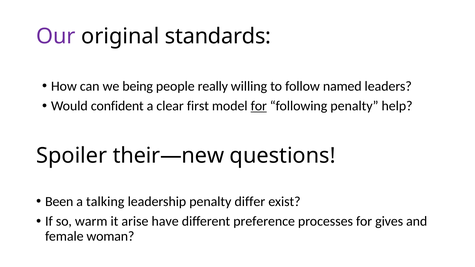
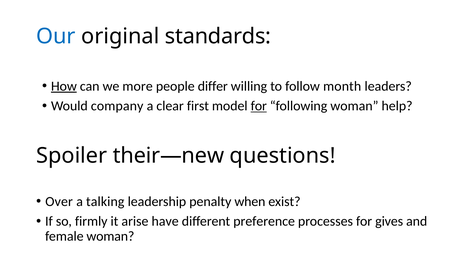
Our colour: purple -> blue
How underline: none -> present
being: being -> more
really: really -> differ
named: named -> month
confident: confident -> company
following penalty: penalty -> woman
Been: Been -> Over
differ: differ -> when
warm: warm -> firmly
